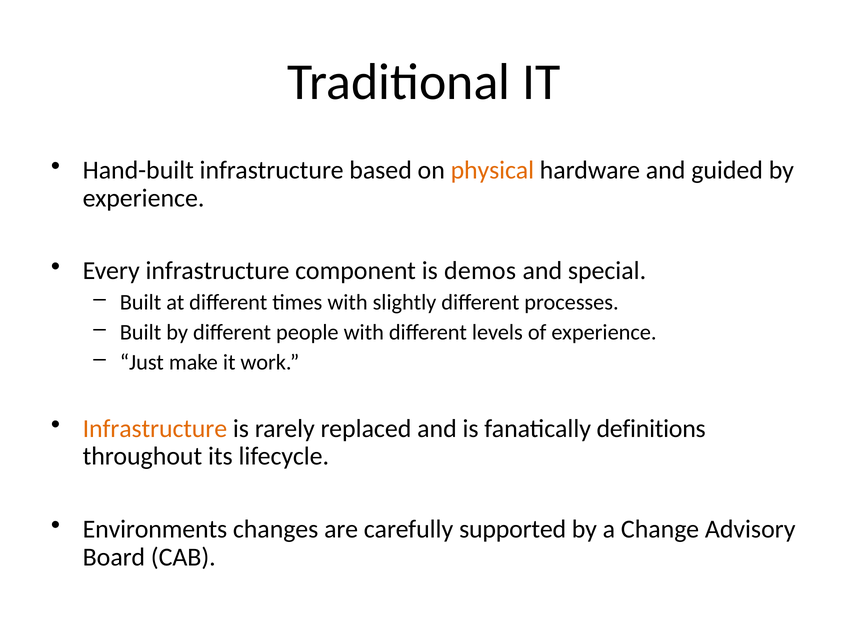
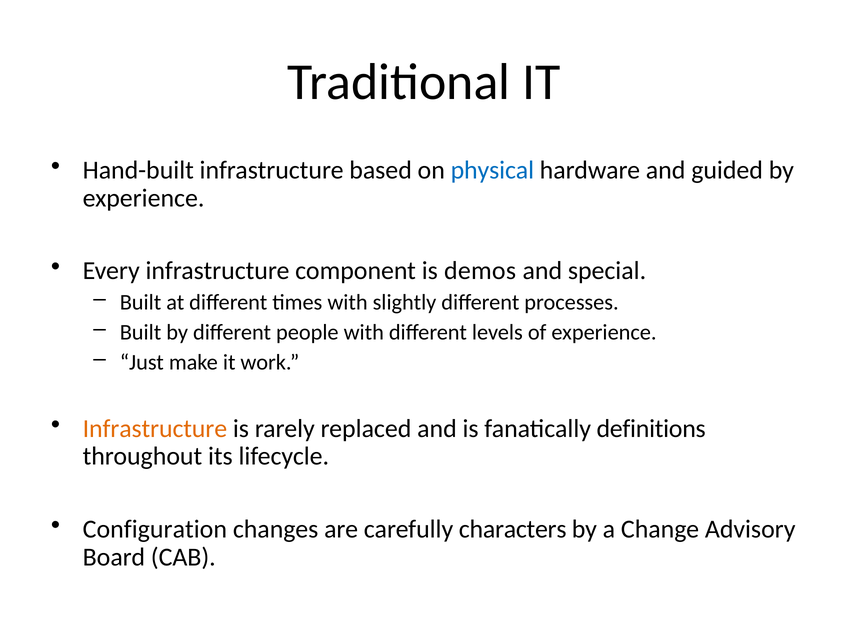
physical colour: orange -> blue
Environments: Environments -> Configuration
supported: supported -> characters
